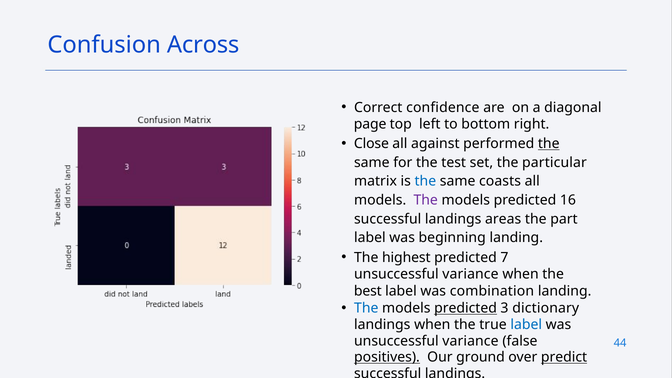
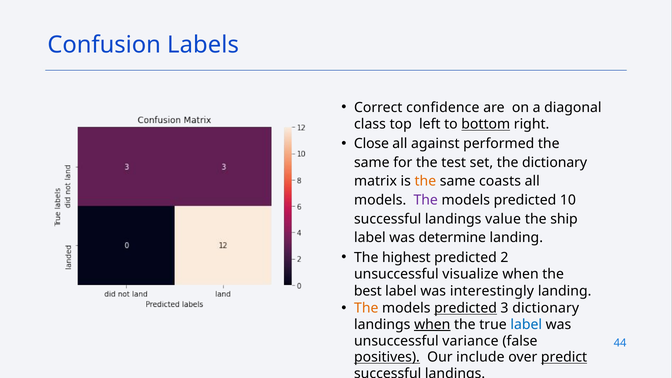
Across: Across -> Labels
page: page -> class
bottom underline: none -> present
the at (549, 144) underline: present -> none
the particular: particular -> dictionary
the at (425, 181) colour: blue -> orange
16: 16 -> 10
areas: areas -> value
part: part -> ship
beginning: beginning -> determine
7: 7 -> 2
variance at (470, 274): variance -> visualize
combination: combination -> interestingly
The at (366, 308) colour: blue -> orange
when at (432, 325) underline: none -> present
ground: ground -> include
